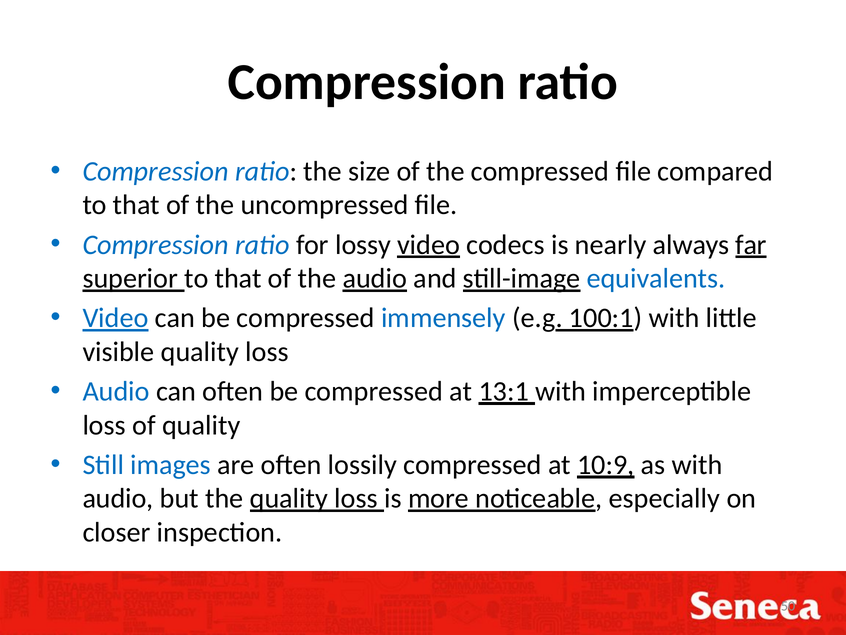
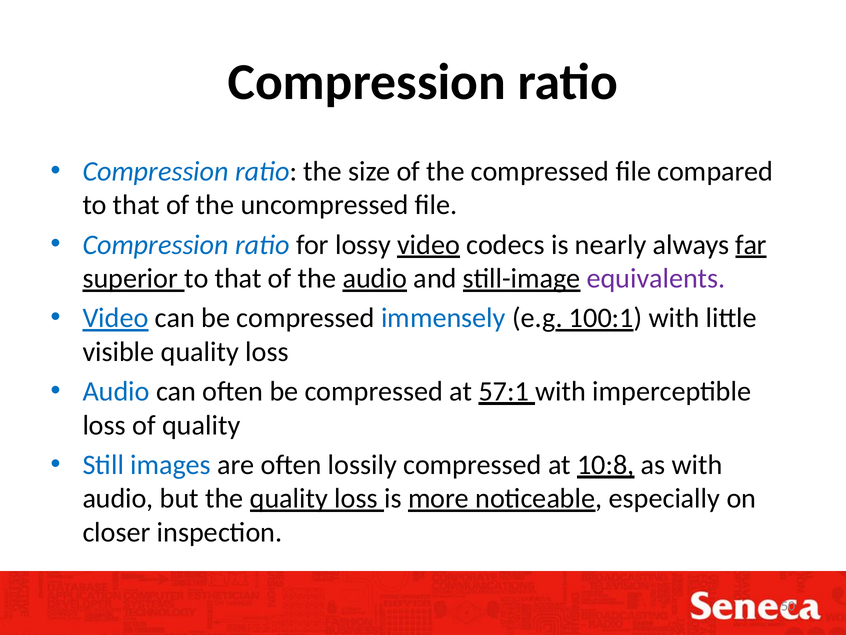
equivalents colour: blue -> purple
13:1: 13:1 -> 57:1
10:9: 10:9 -> 10:8
